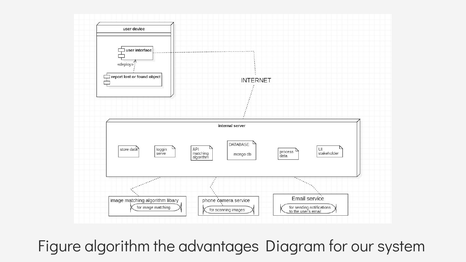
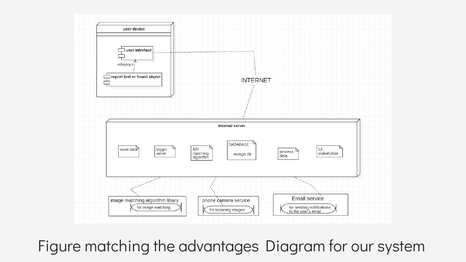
algorithm: algorithm -> matching
